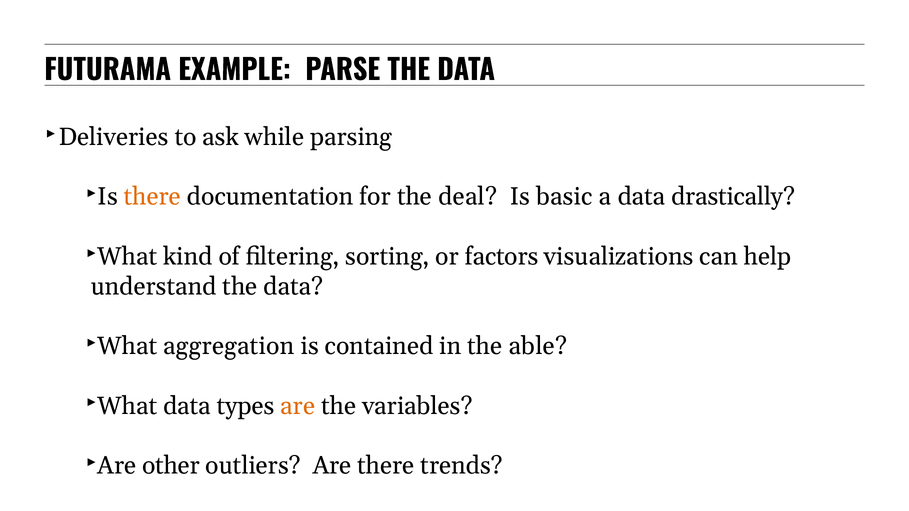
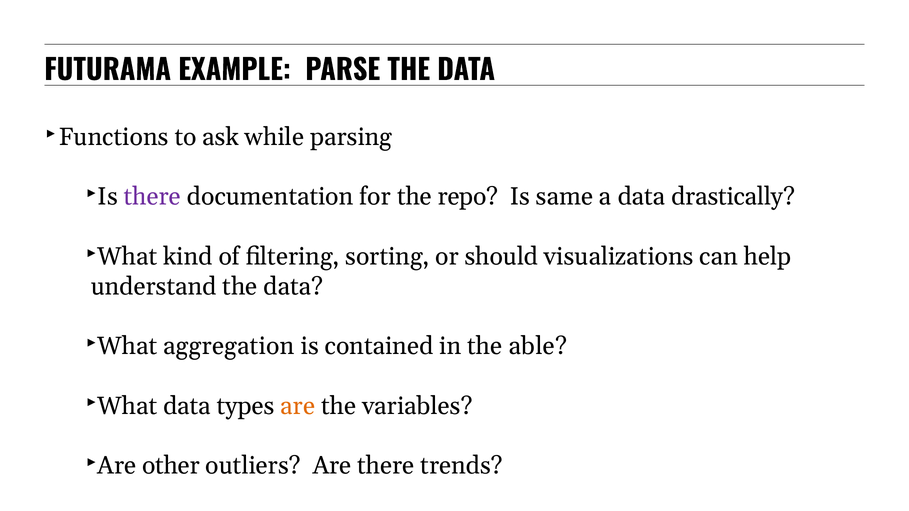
Deliveries: Deliveries -> Functions
there at (152, 197) colour: orange -> purple
deal: deal -> repo
basic: basic -> same
factors: factors -> should
